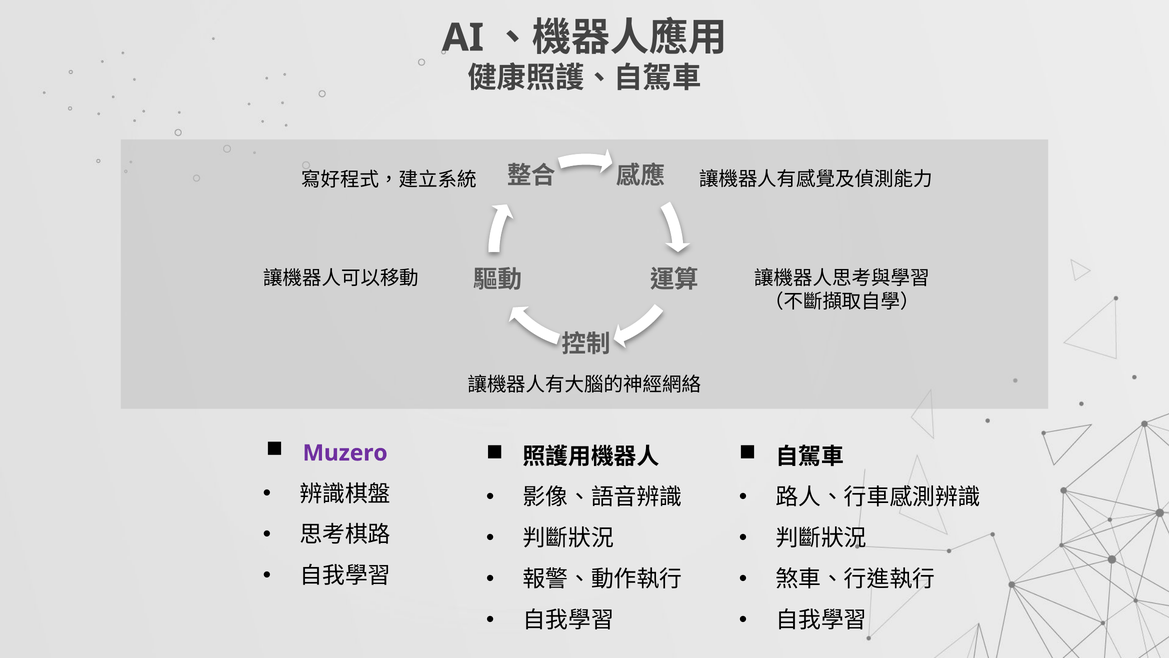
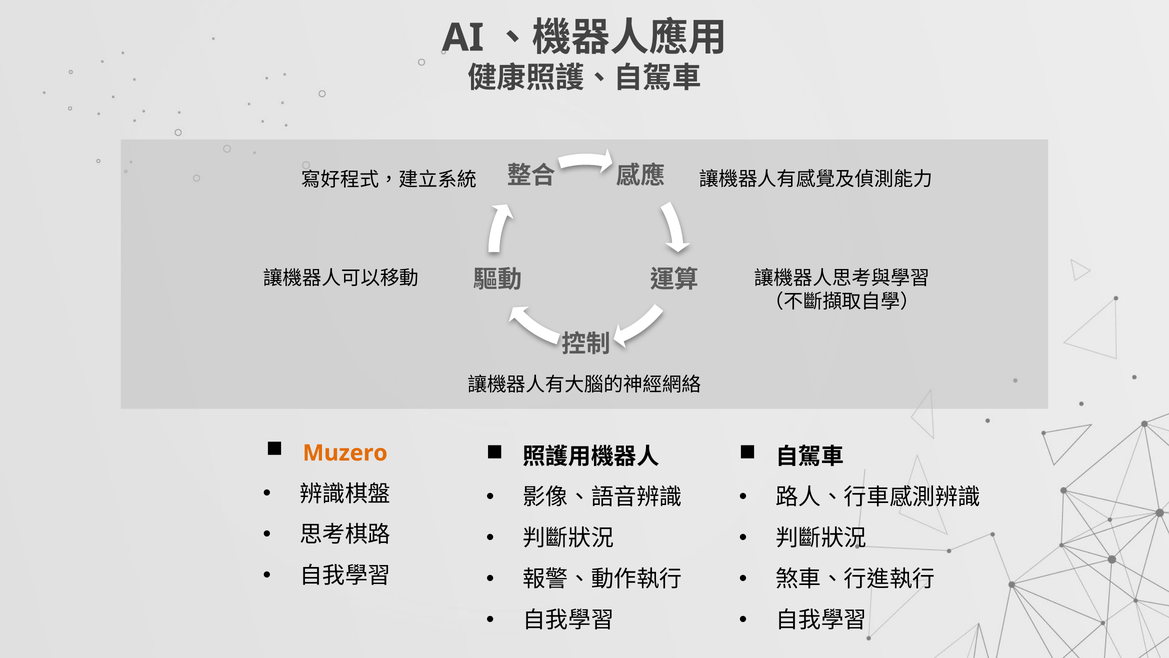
Muzero colour: purple -> orange
